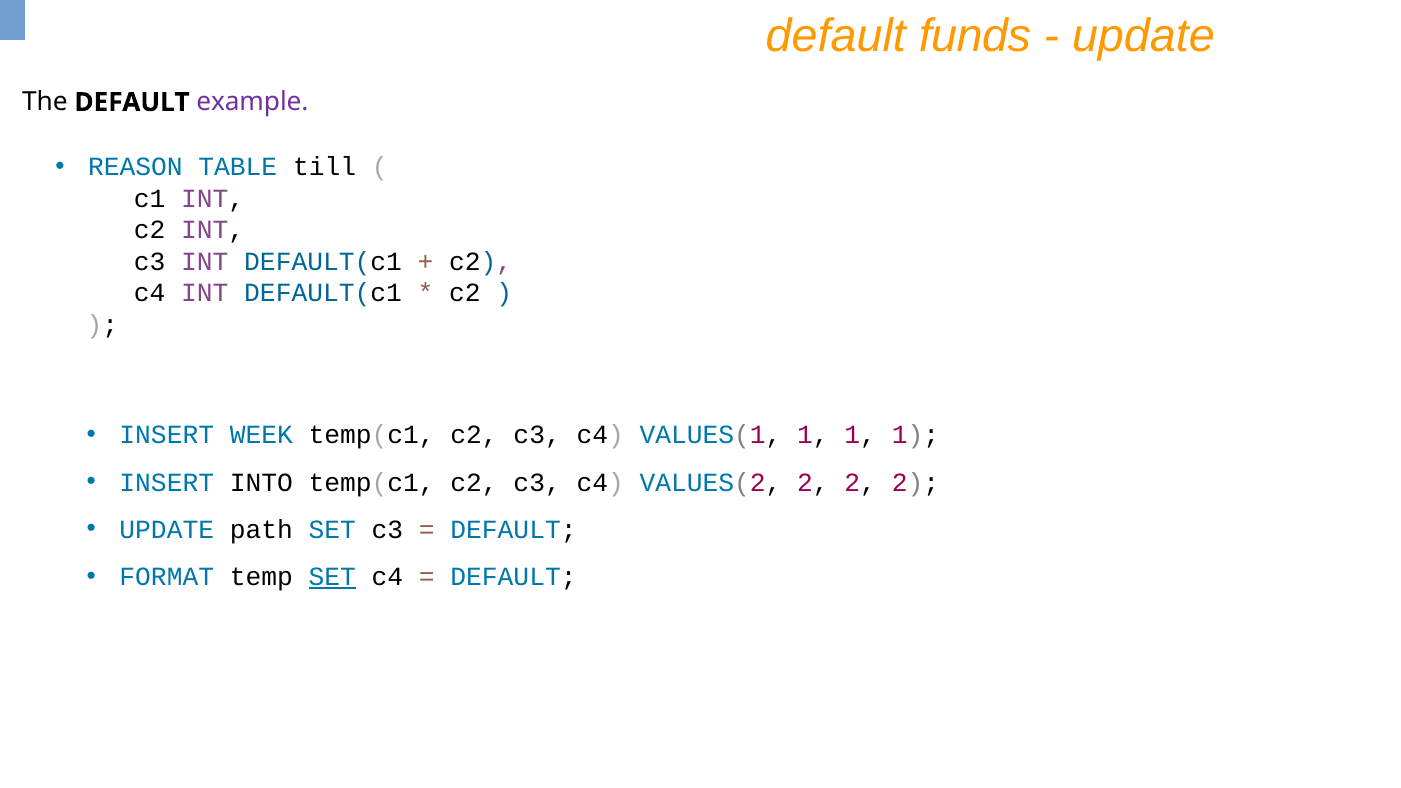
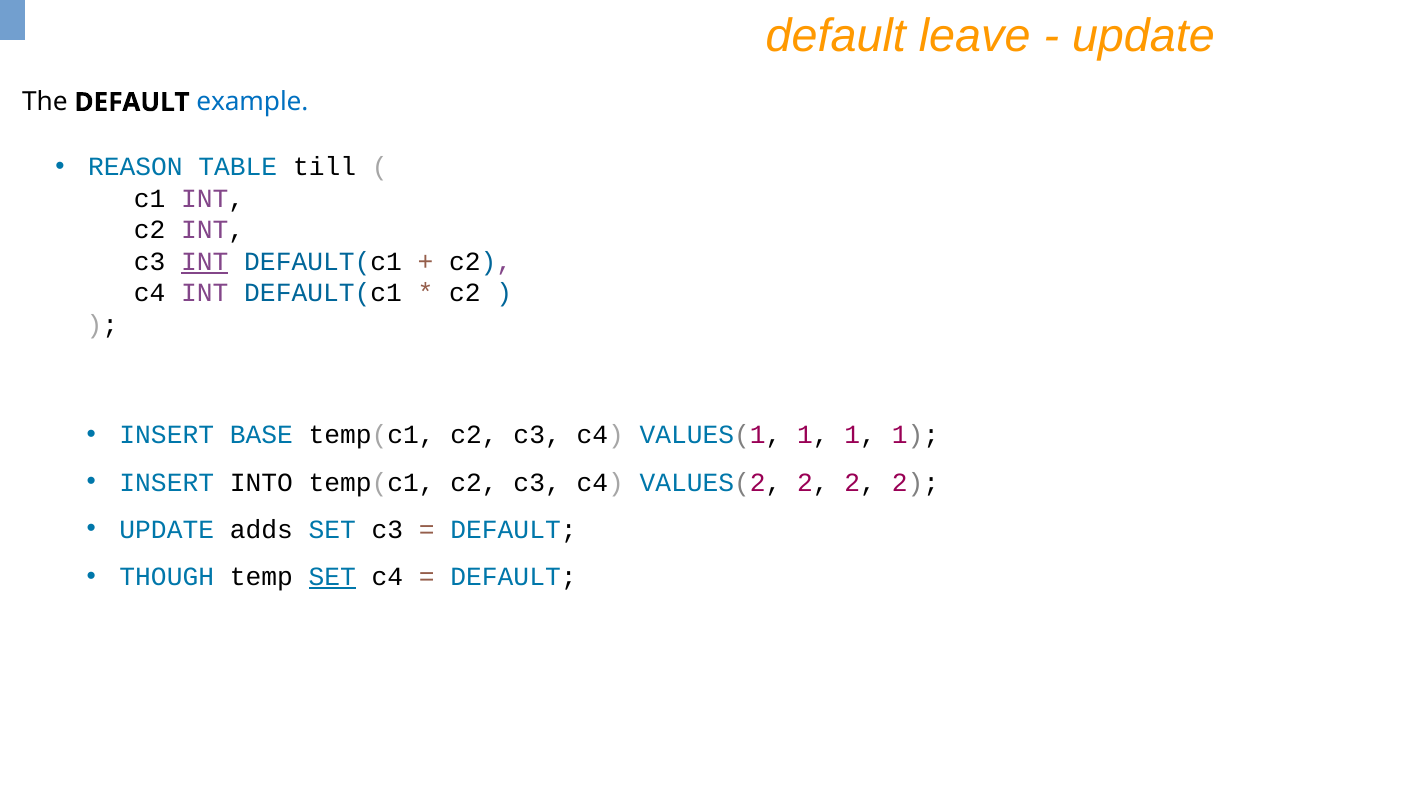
funds: funds -> leave
example colour: purple -> blue
INT at (205, 262) underline: none -> present
WEEK: WEEK -> BASE
path: path -> adds
FORMAT: FORMAT -> THOUGH
